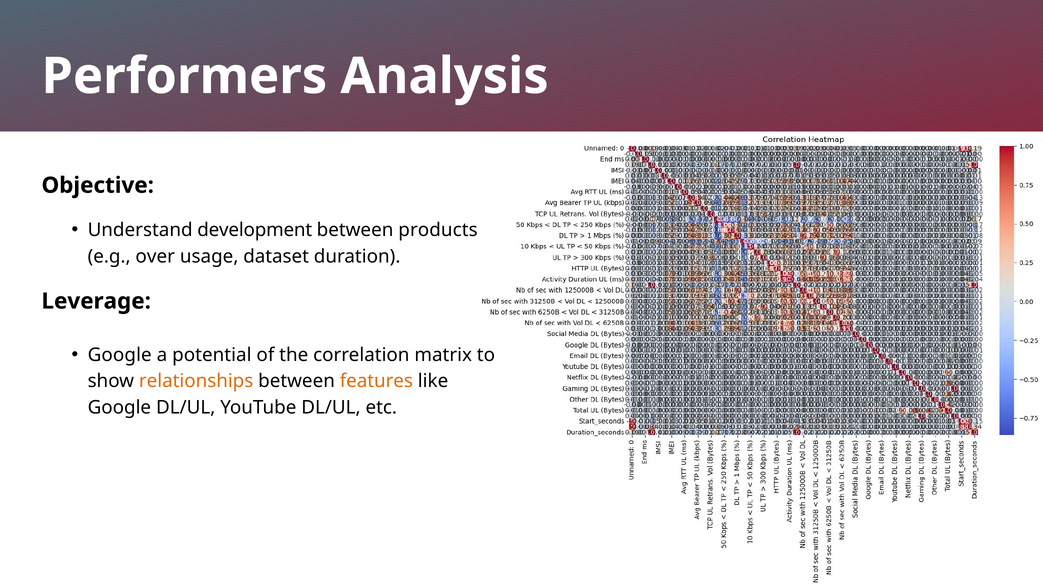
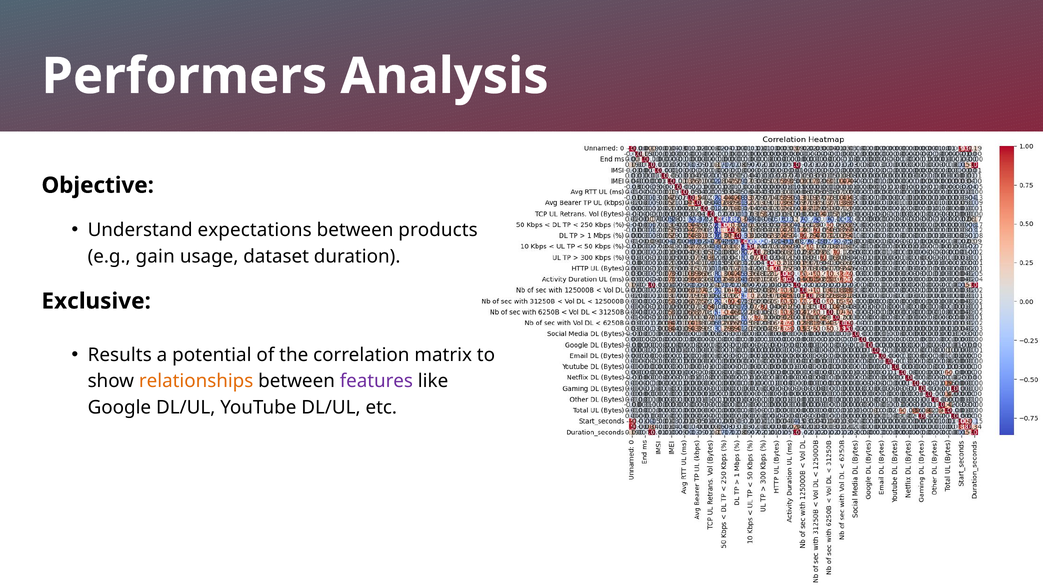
development: development -> expectations
over: over -> gain
Leverage: Leverage -> Exclusive
Google at (120, 355): Google -> Results
features colour: orange -> purple
